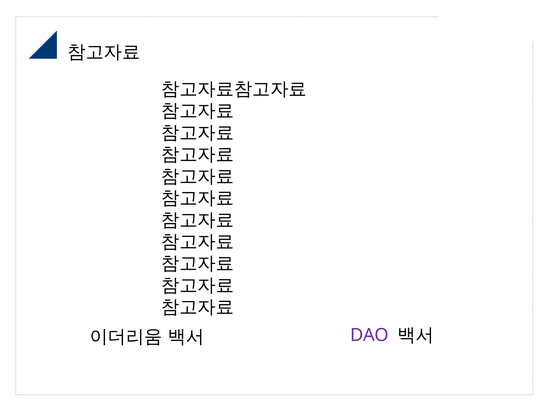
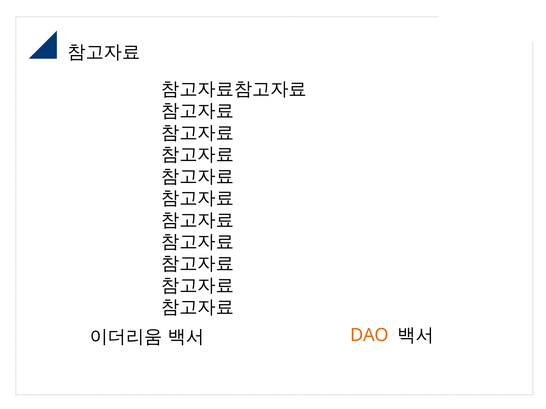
DAO colour: purple -> orange
